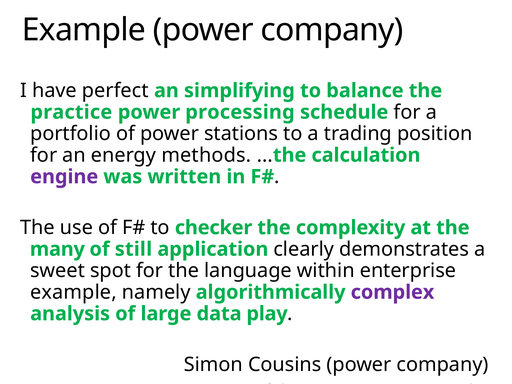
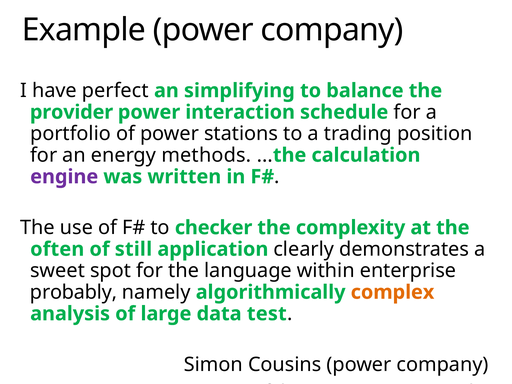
practice: practice -> provider
processing: processing -> interaction
many: many -> often
example at (73, 292): example -> probably
complex colour: purple -> orange
play: play -> test
